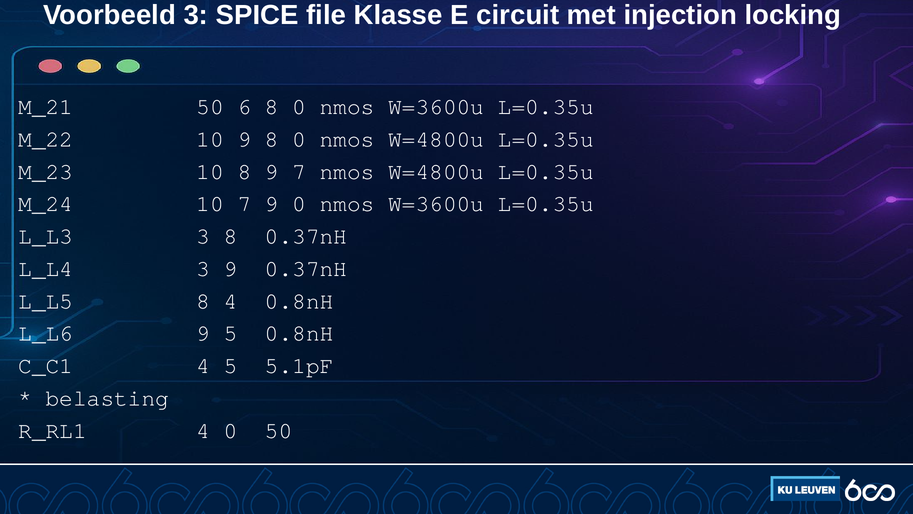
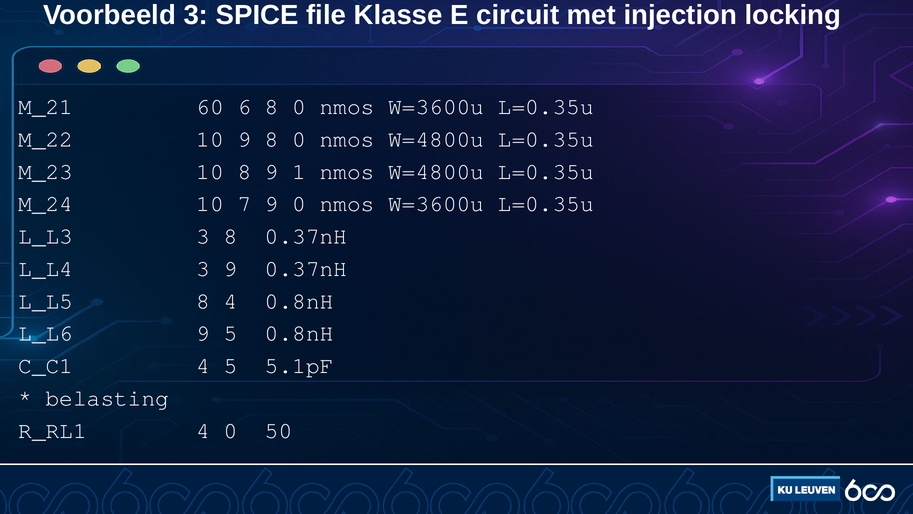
M_21 50: 50 -> 60
9 7: 7 -> 1
